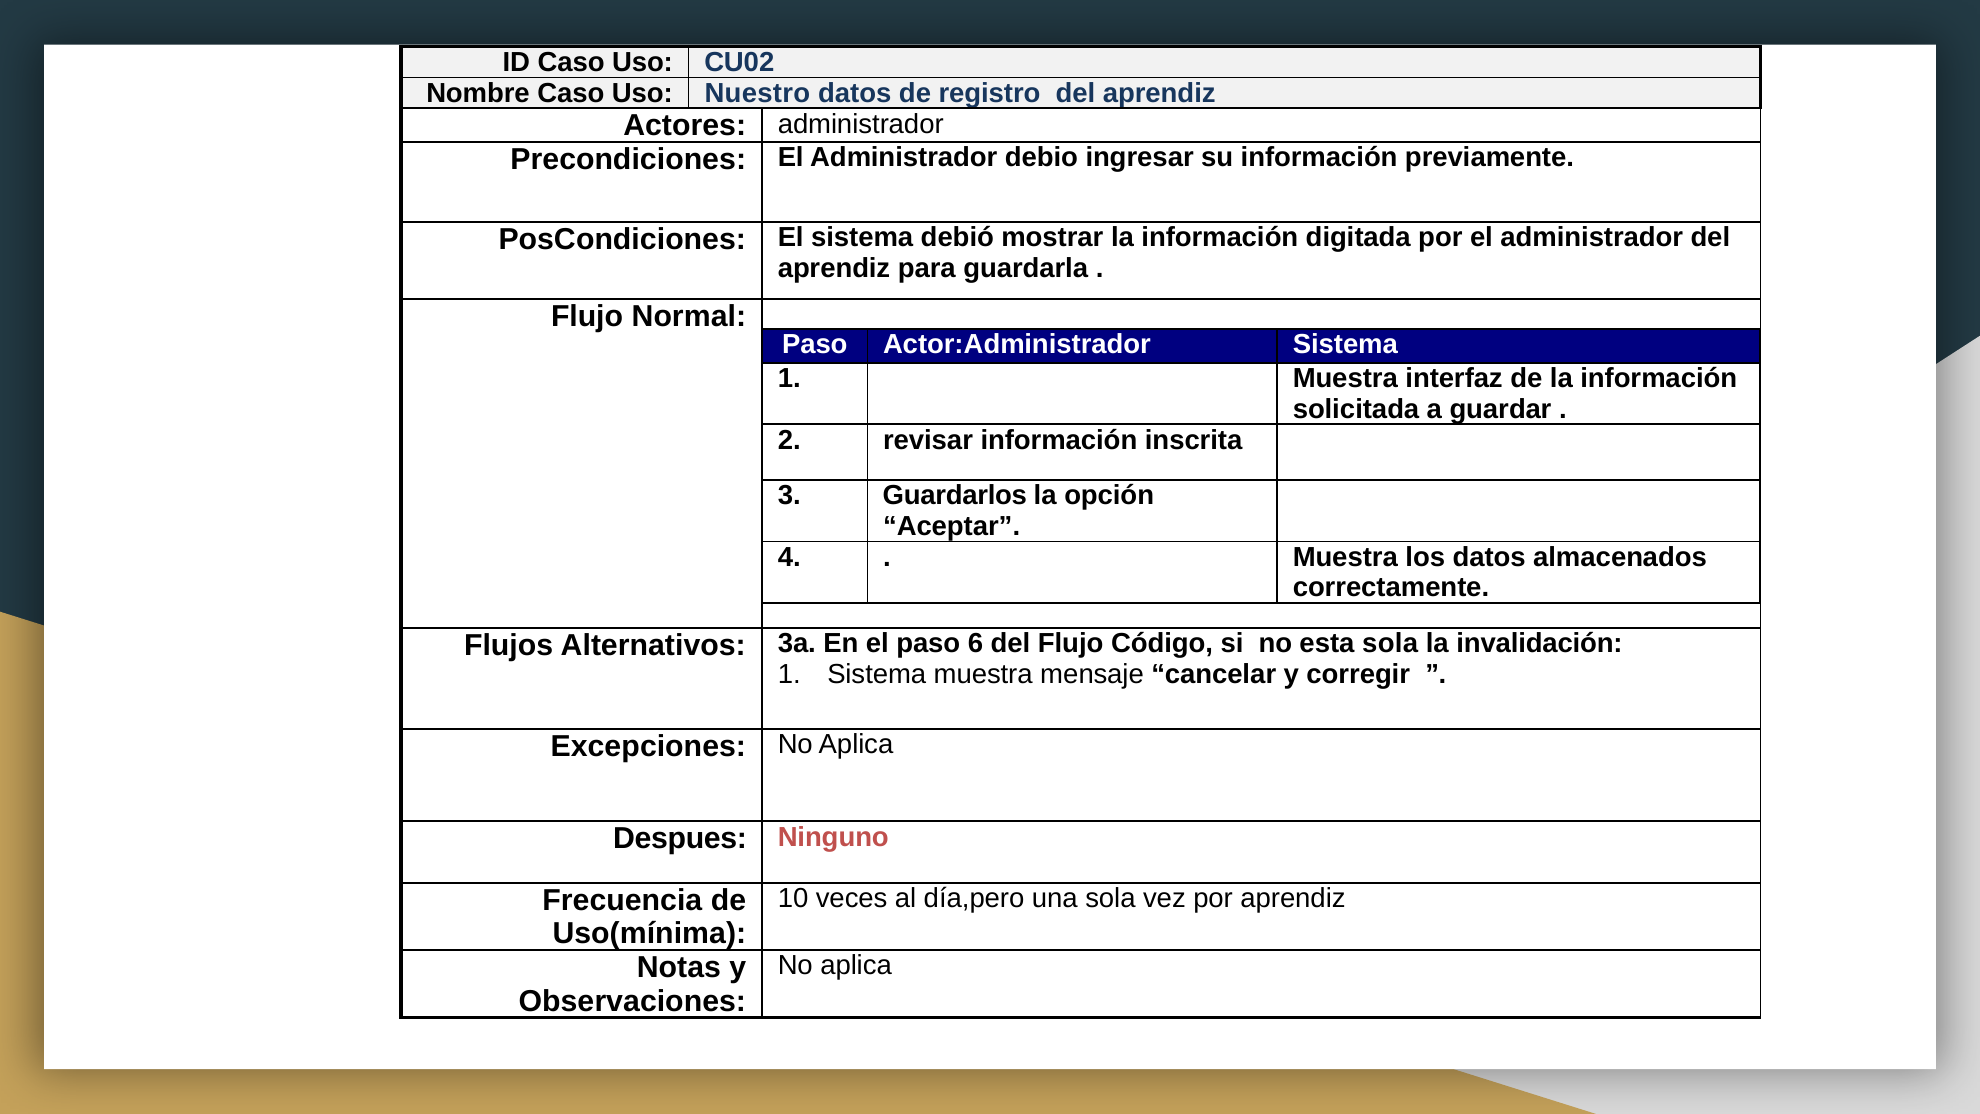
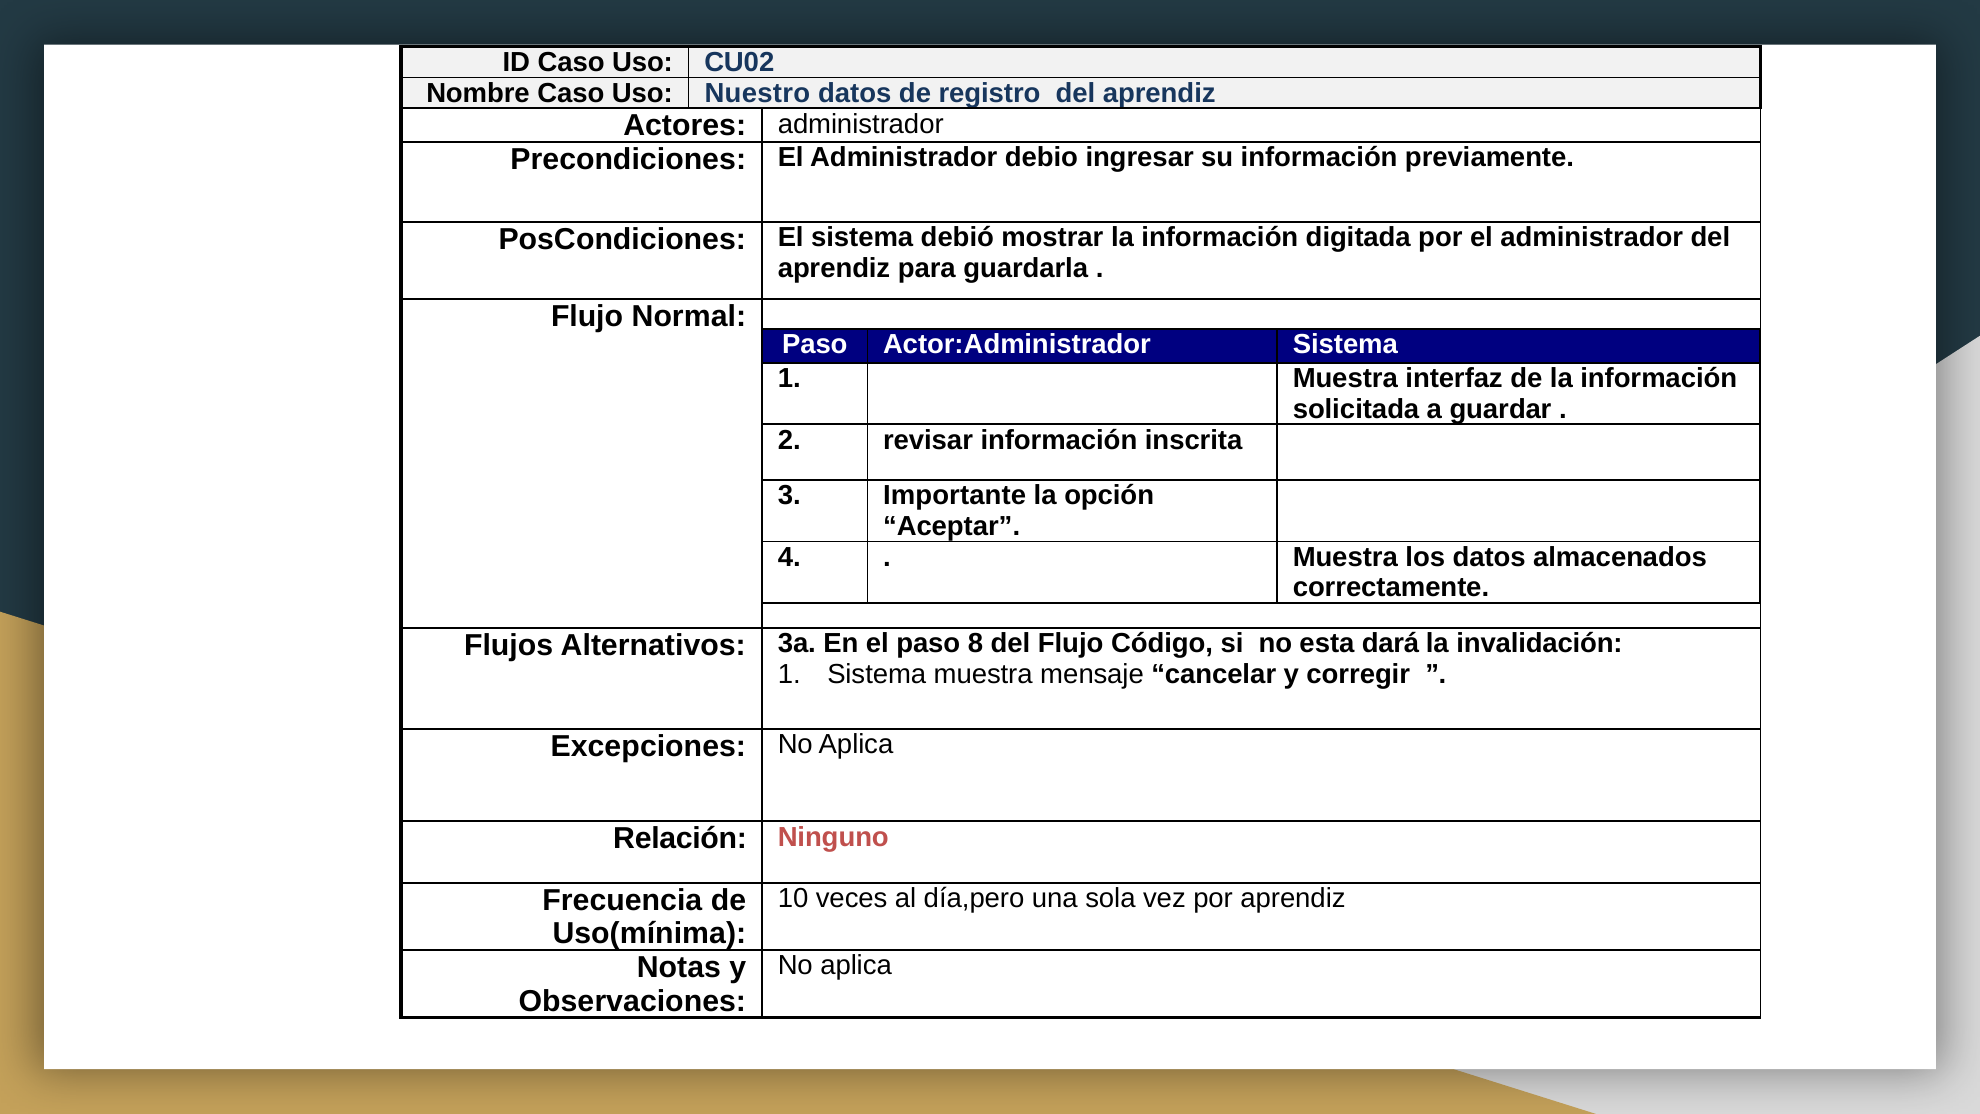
Guardarlos: Guardarlos -> Importante
6: 6 -> 8
esta sola: sola -> dará
Despues: Despues -> Relación
